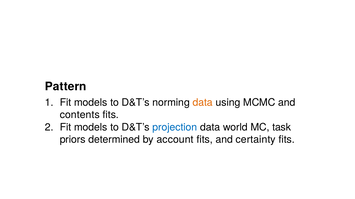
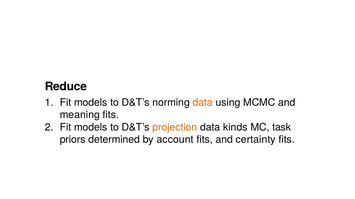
Pattern: Pattern -> Reduce
contents: contents -> meaning
projection colour: blue -> orange
world: world -> kinds
